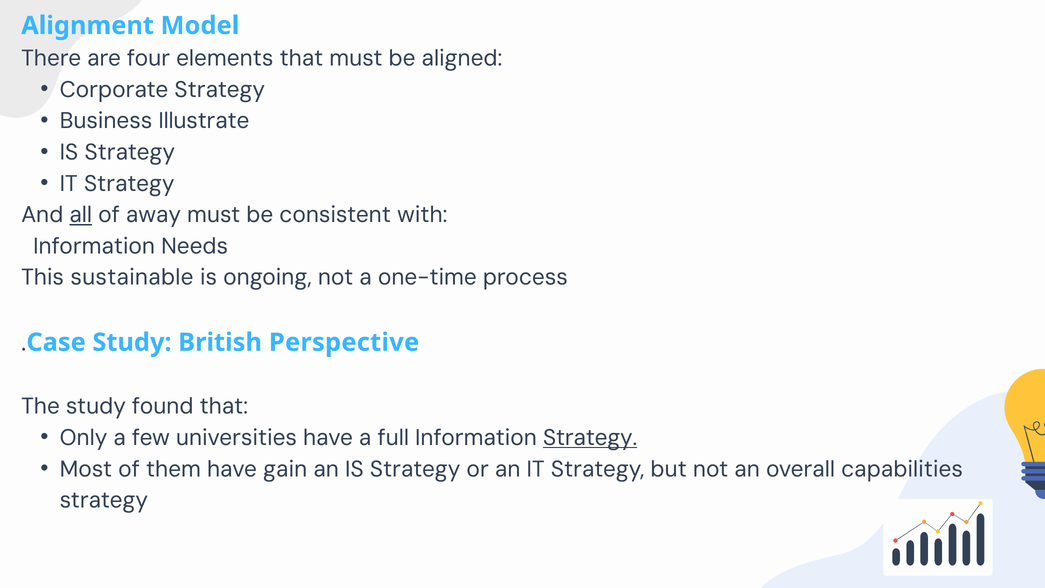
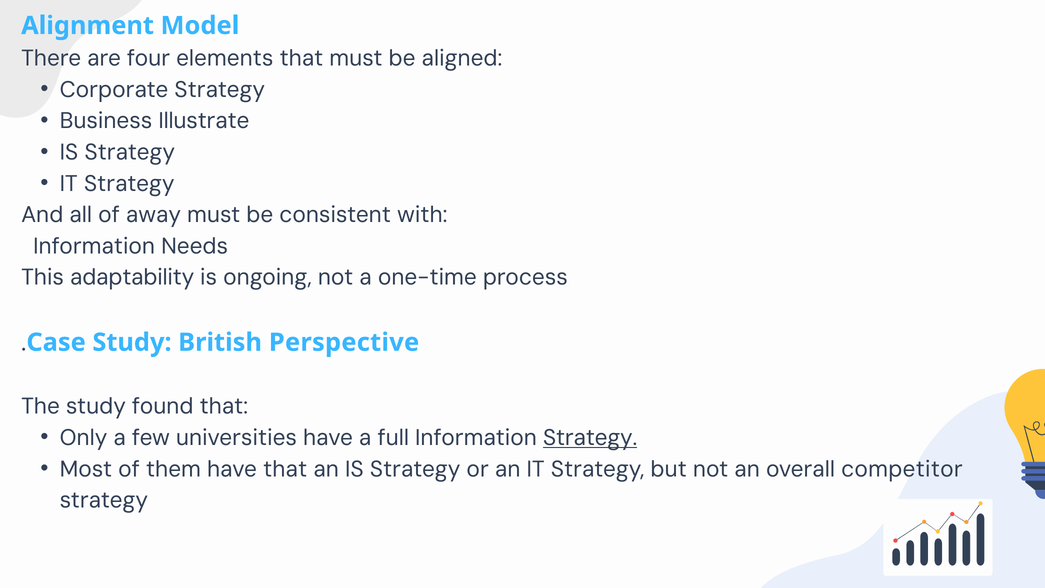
all underline: present -> none
sustainable: sustainable -> adaptability
have gain: gain -> that
capabilities: capabilities -> competitor
